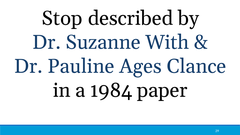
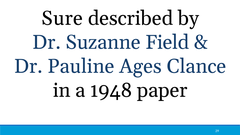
Stop: Stop -> Sure
With: With -> Field
1984: 1984 -> 1948
